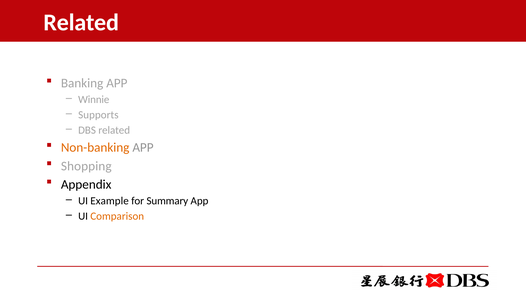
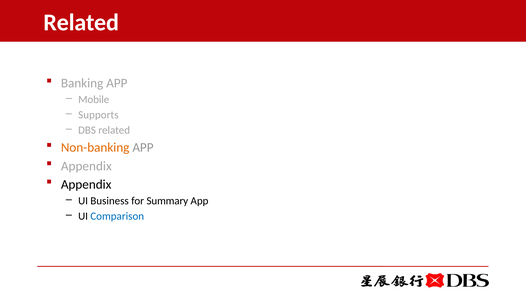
Winnie: Winnie -> Mobile
Shopping at (86, 166): Shopping -> Appendix
Example: Example -> Business
Comparison colour: orange -> blue
